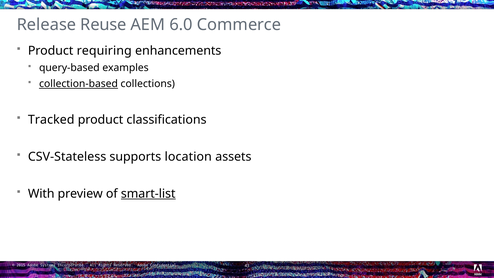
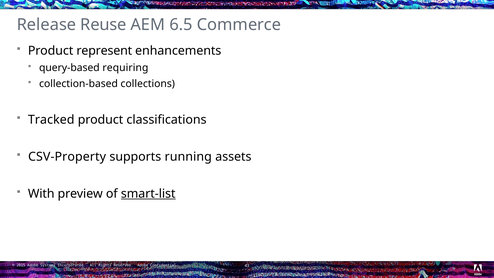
6.0: 6.0 -> 6.5
requiring: requiring -> represent
examples: examples -> requiring
collection-based underline: present -> none
CSV-Stateless: CSV-Stateless -> CSV-Property
location: location -> running
